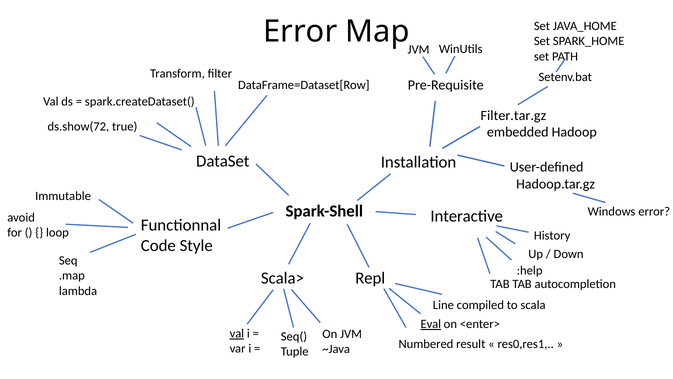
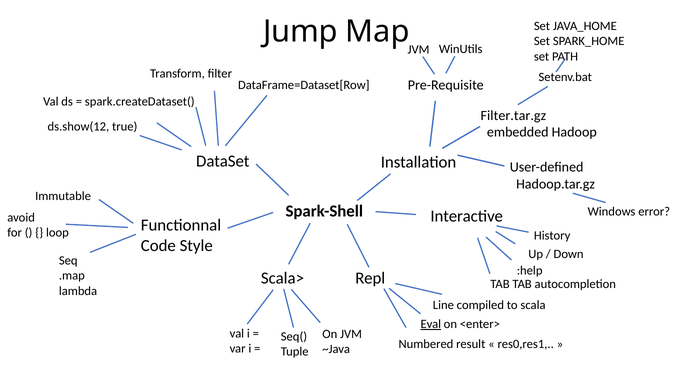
Error at (300, 31): Error -> Jump
ds.show(72: ds.show(72 -> ds.show(12
val at (237, 333) underline: present -> none
